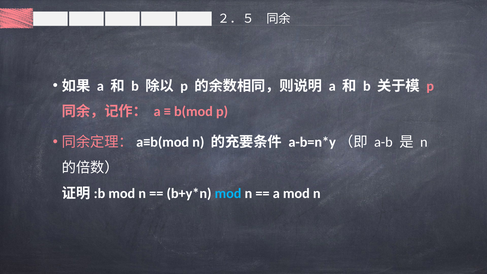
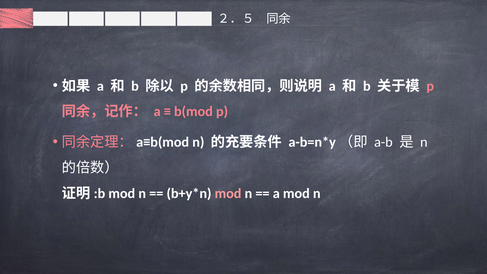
mod at (228, 193) colour: light blue -> pink
